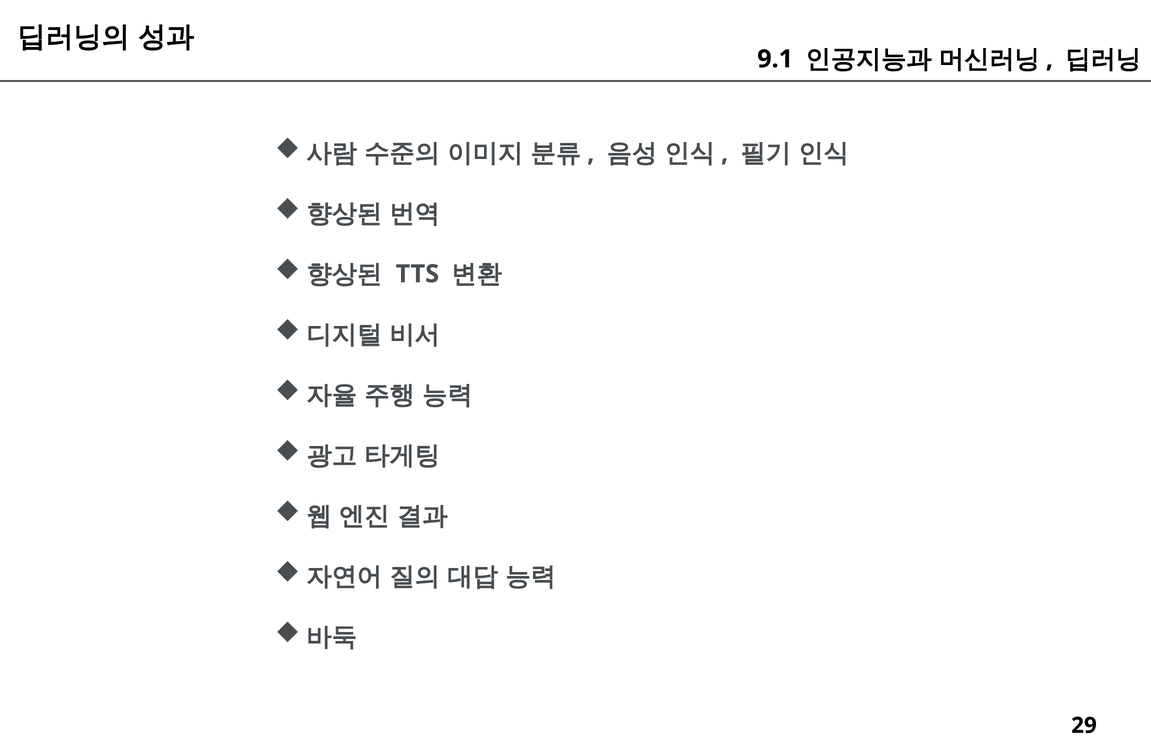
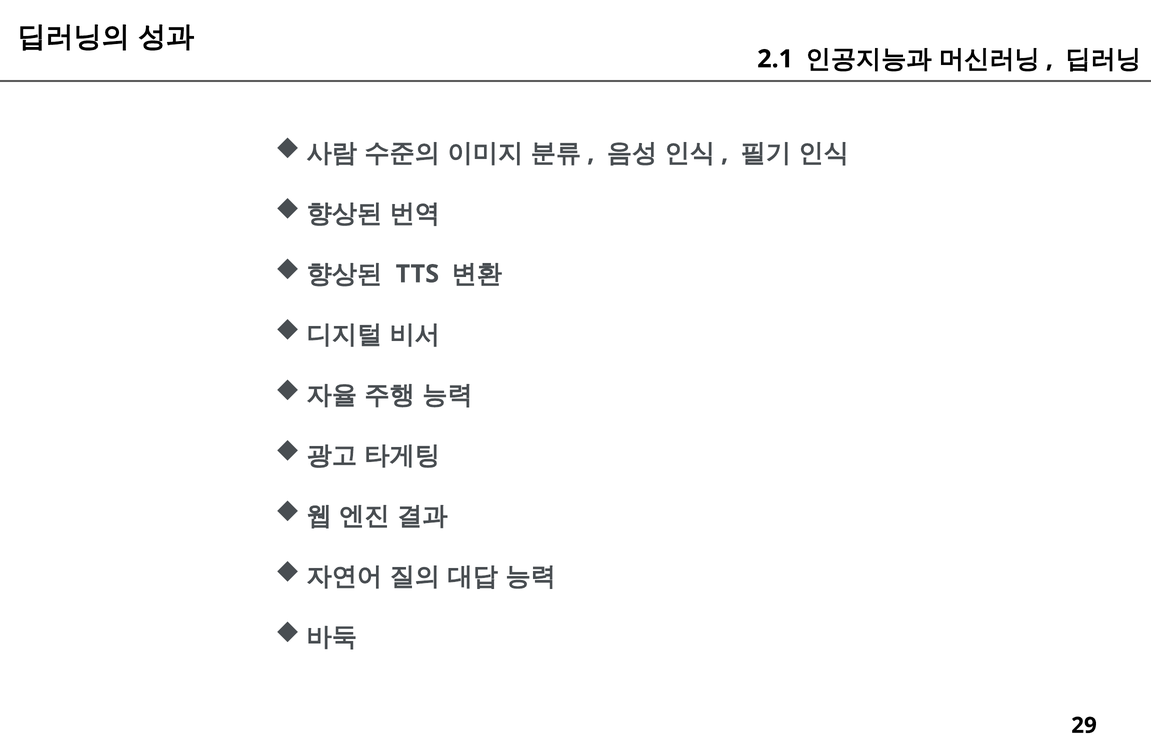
9.1: 9.1 -> 2.1
